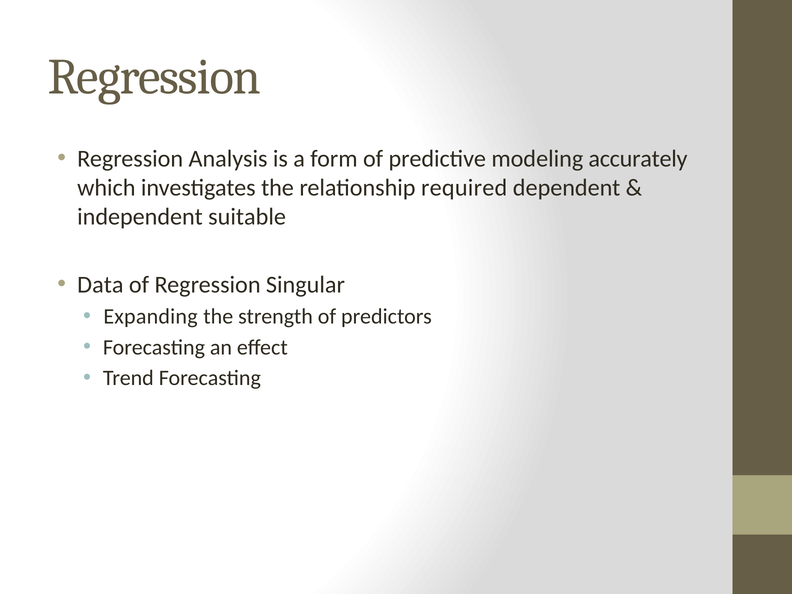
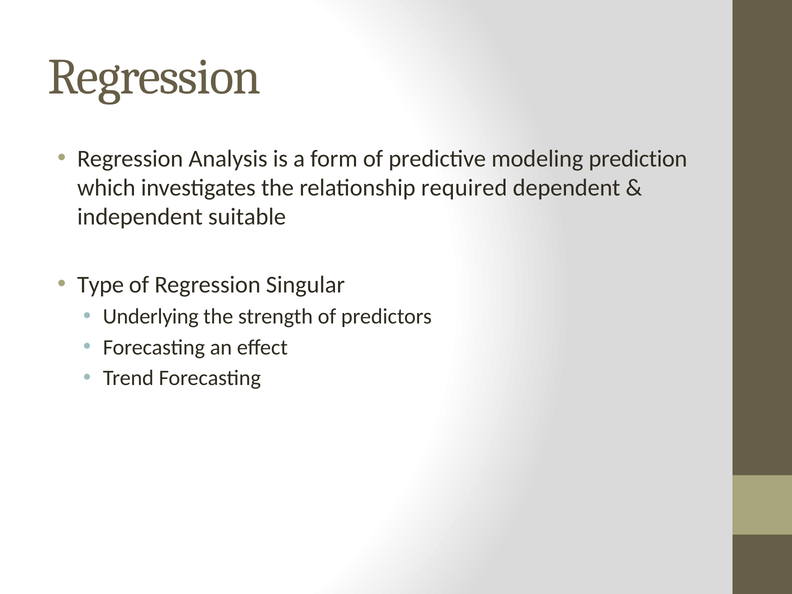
accurately: accurately -> prediction
Data: Data -> Type
Expanding: Expanding -> Underlying
